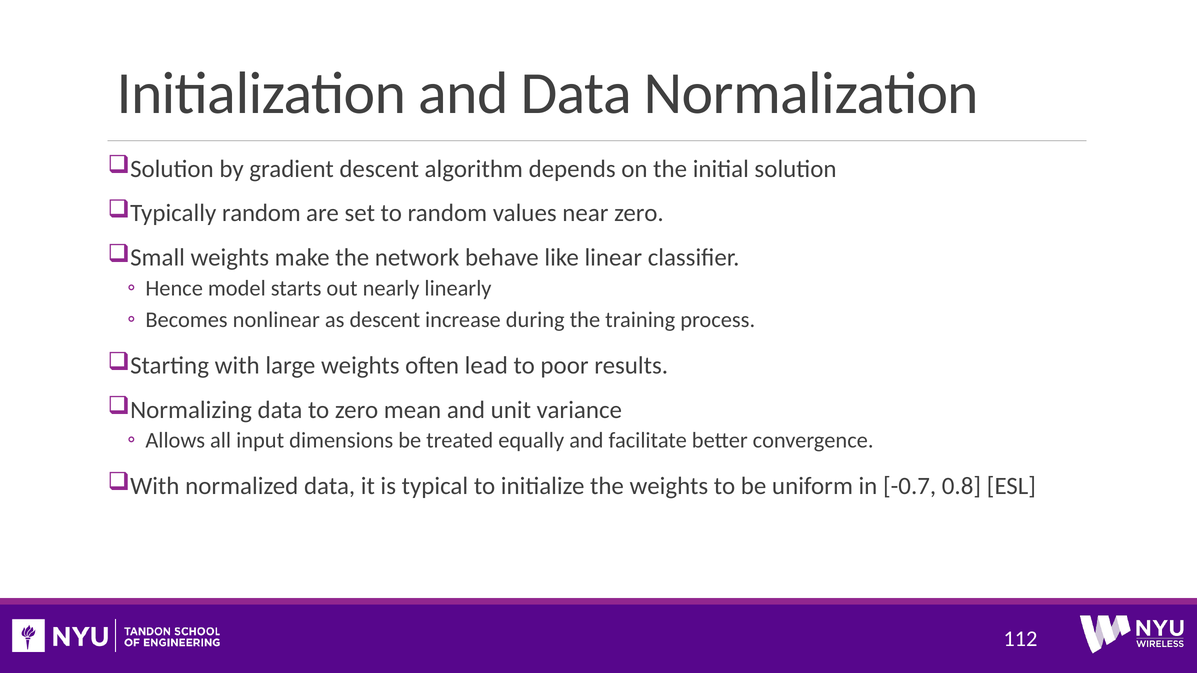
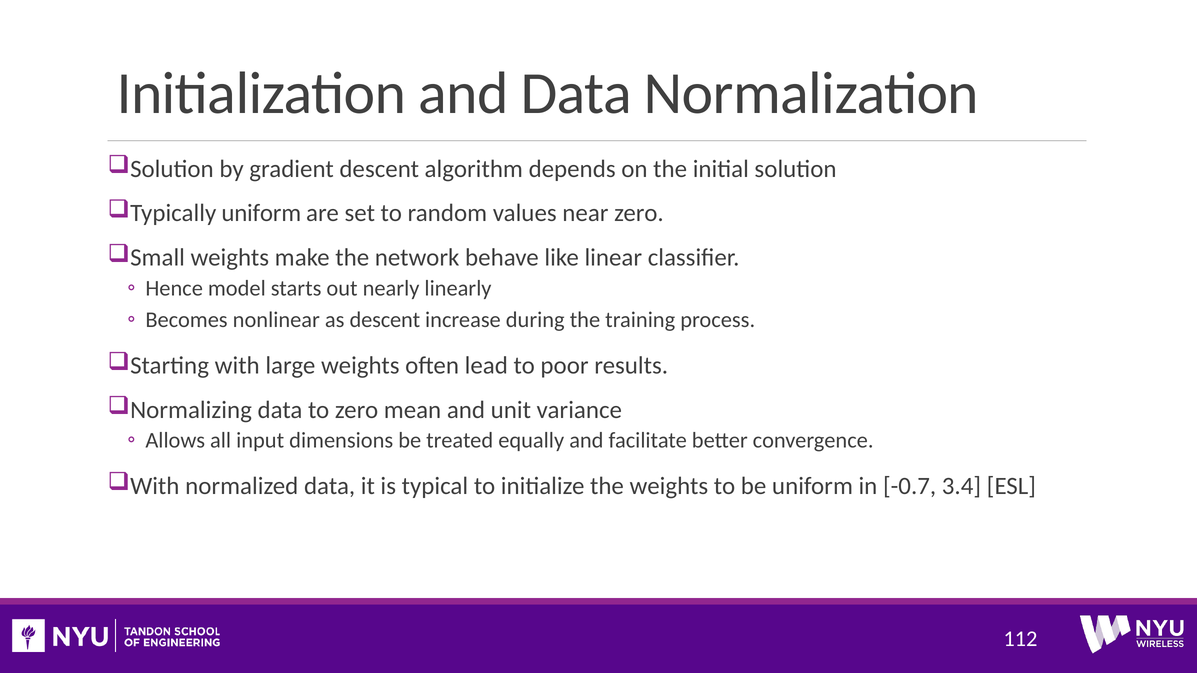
Typically random: random -> uniform
0.8: 0.8 -> 3.4
